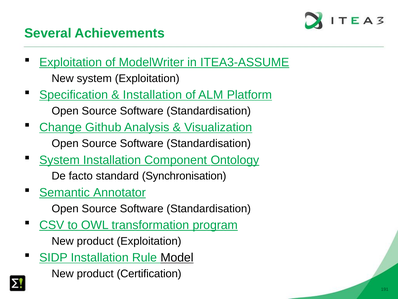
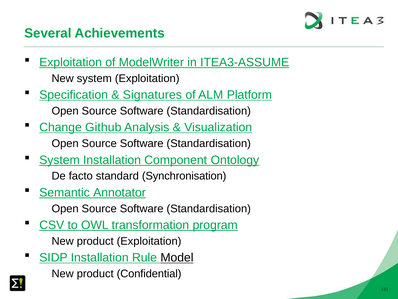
Installation at (152, 95): Installation -> Signatures
Certification: Certification -> Confidential
